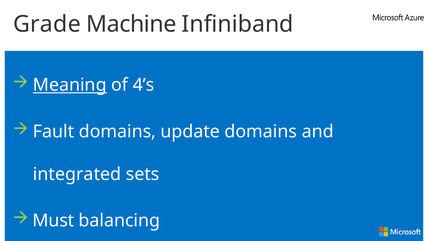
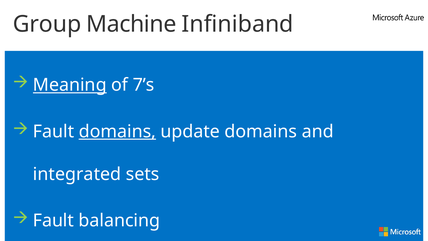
Grade: Grade -> Group
4’s: 4’s -> 7’s
domains at (117, 131) underline: none -> present
Must at (53, 220): Must -> Fault
